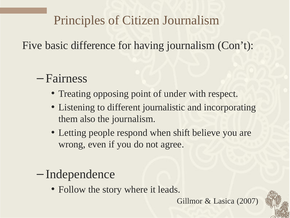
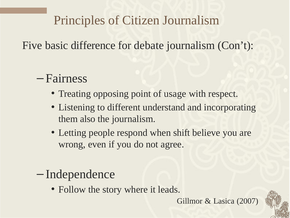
having: having -> debate
under: under -> usage
journalistic: journalistic -> understand
